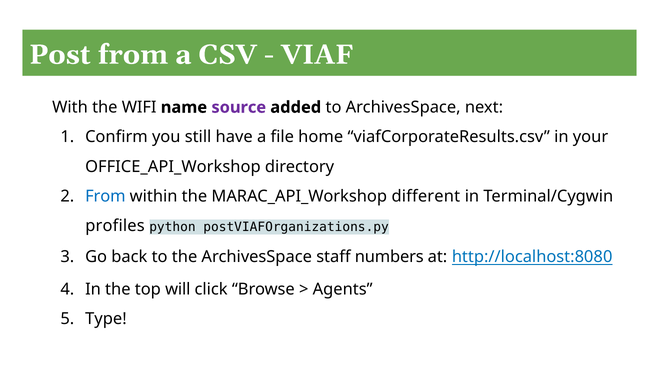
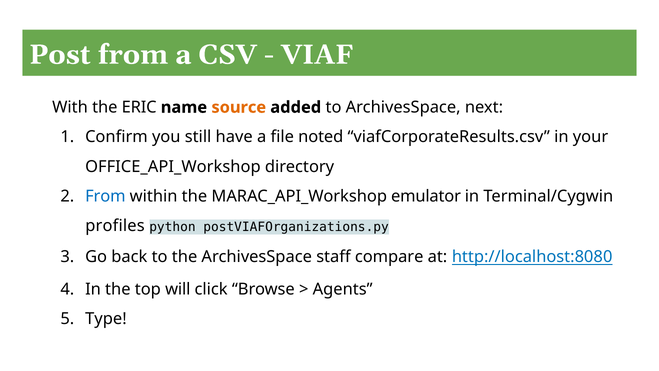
WIFI: WIFI -> ERIC
source colour: purple -> orange
home: home -> noted
different: different -> emulator
numbers: numbers -> compare
